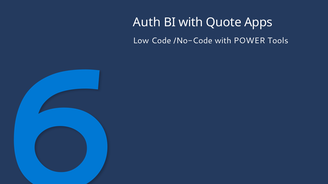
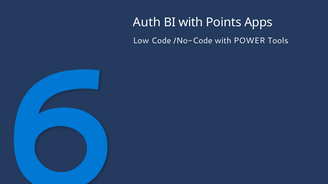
Quote: Quote -> Points
